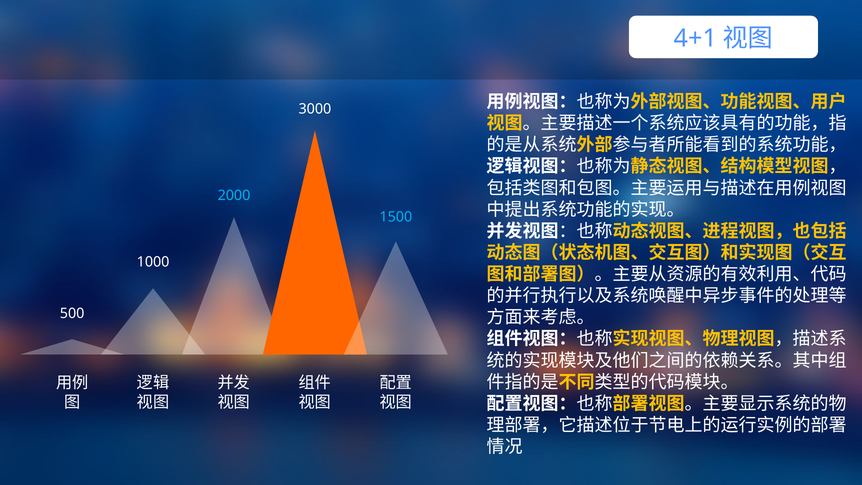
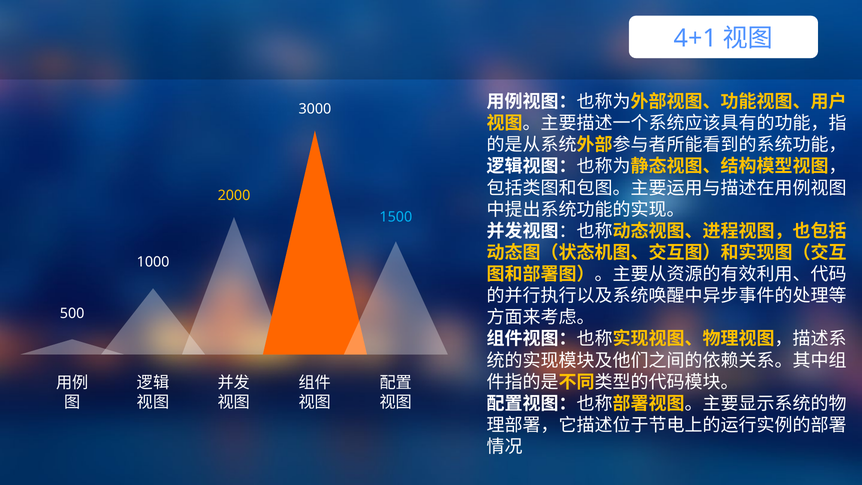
2000 colour: light blue -> yellow
